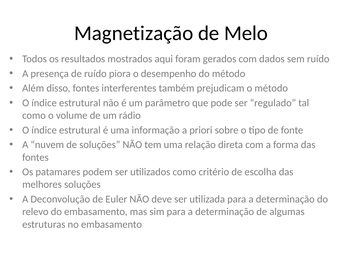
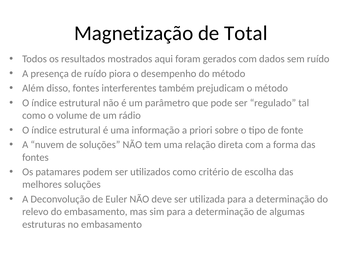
Melo: Melo -> Total
